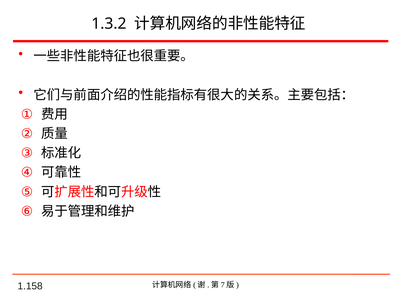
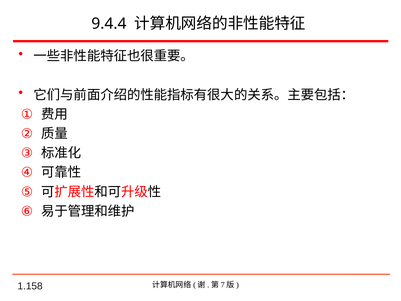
1.3.2: 1.3.2 -> 9.4.4
